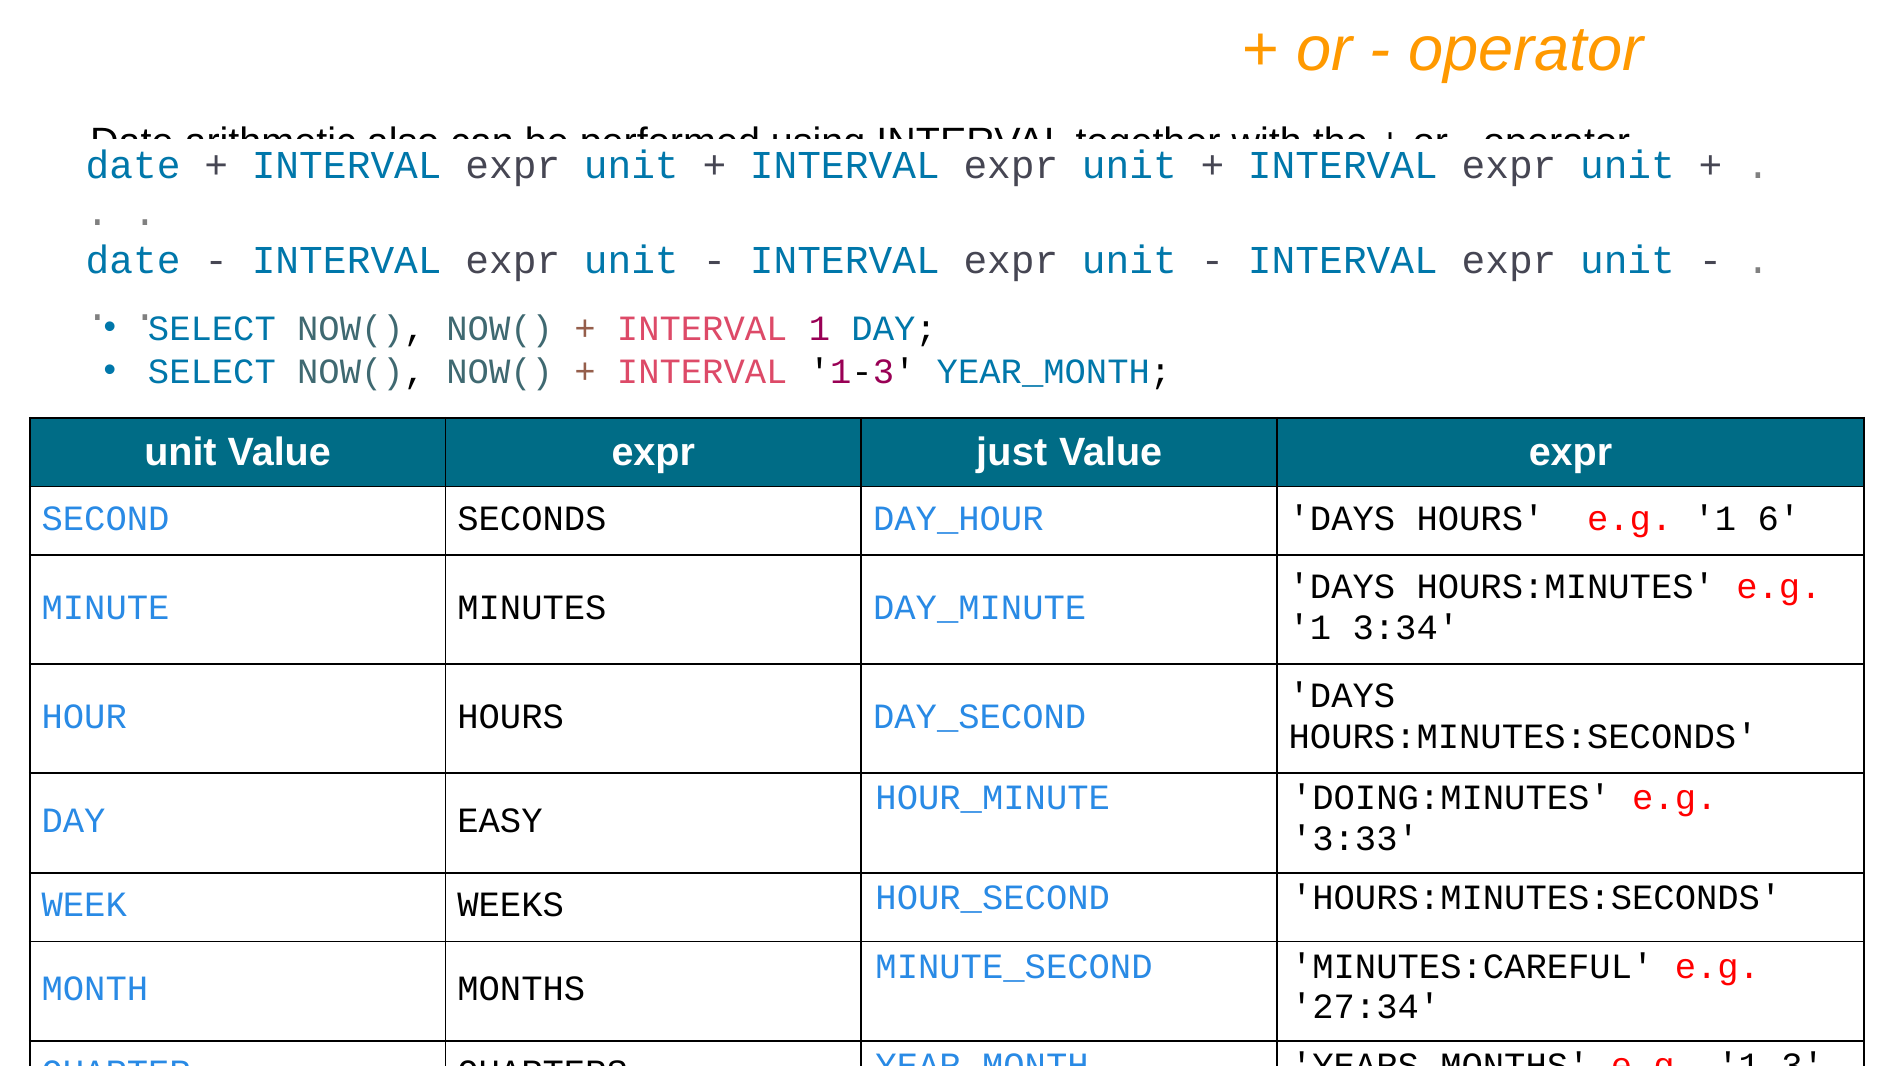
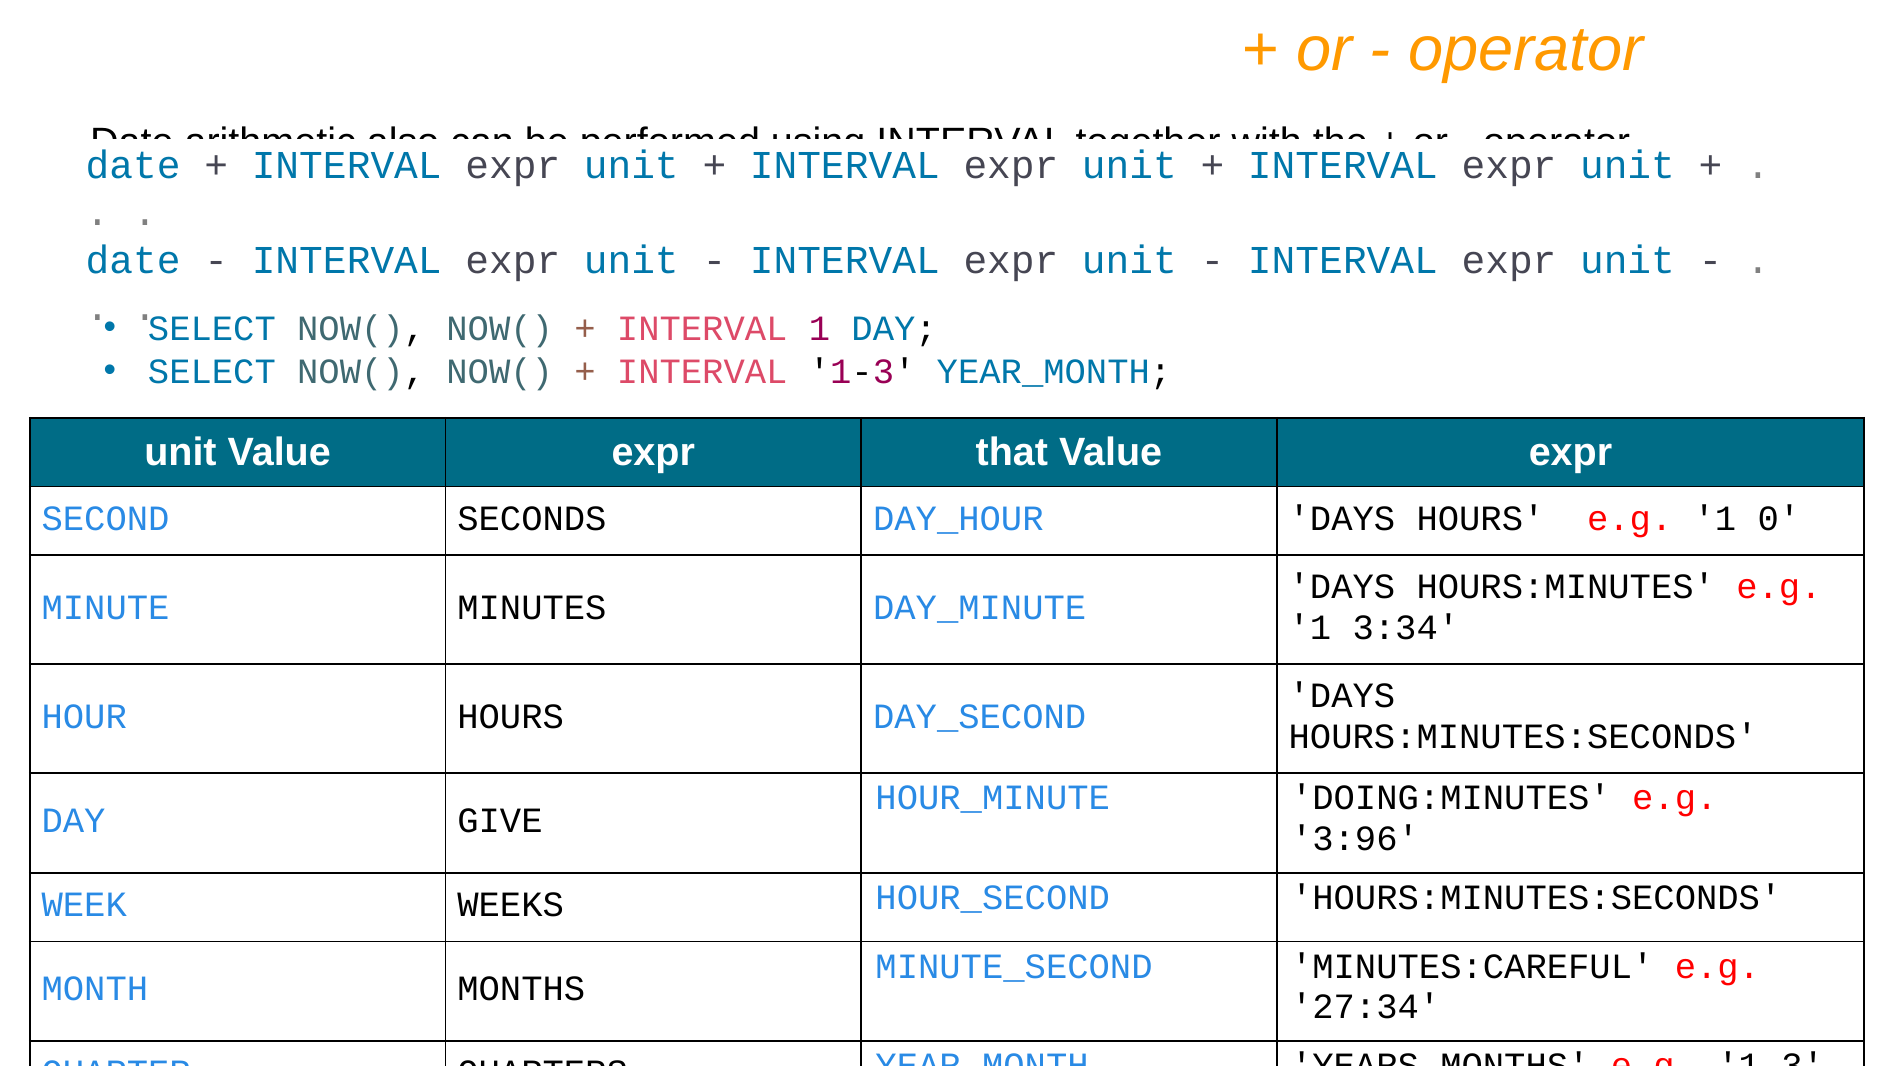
just: just -> that
6: 6 -> 0
EASY: EASY -> GIVE
3:33: 3:33 -> 3:96
